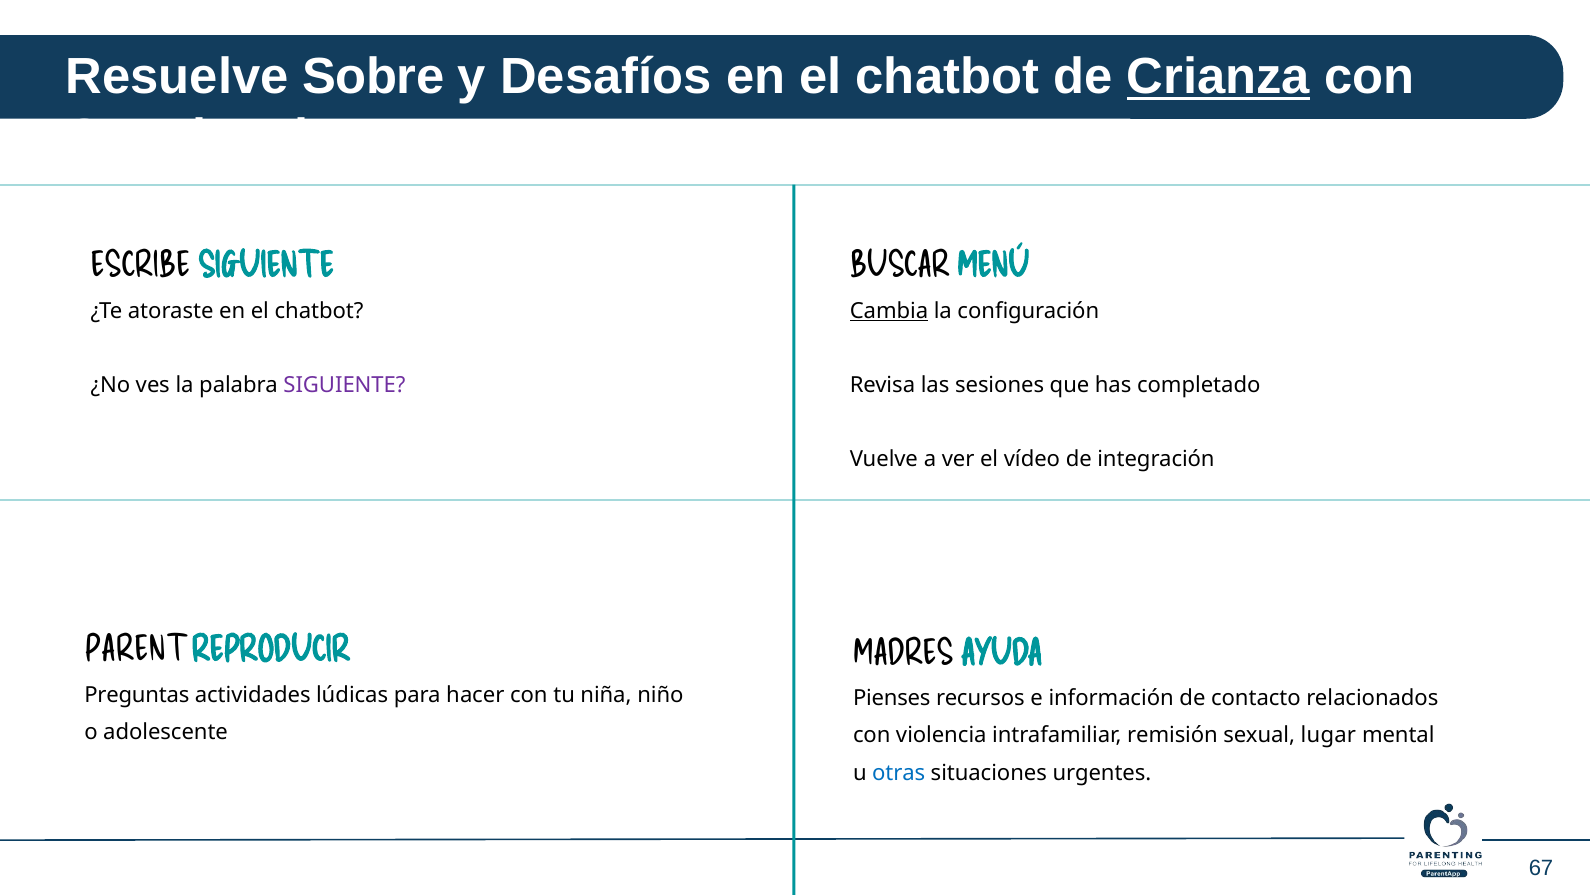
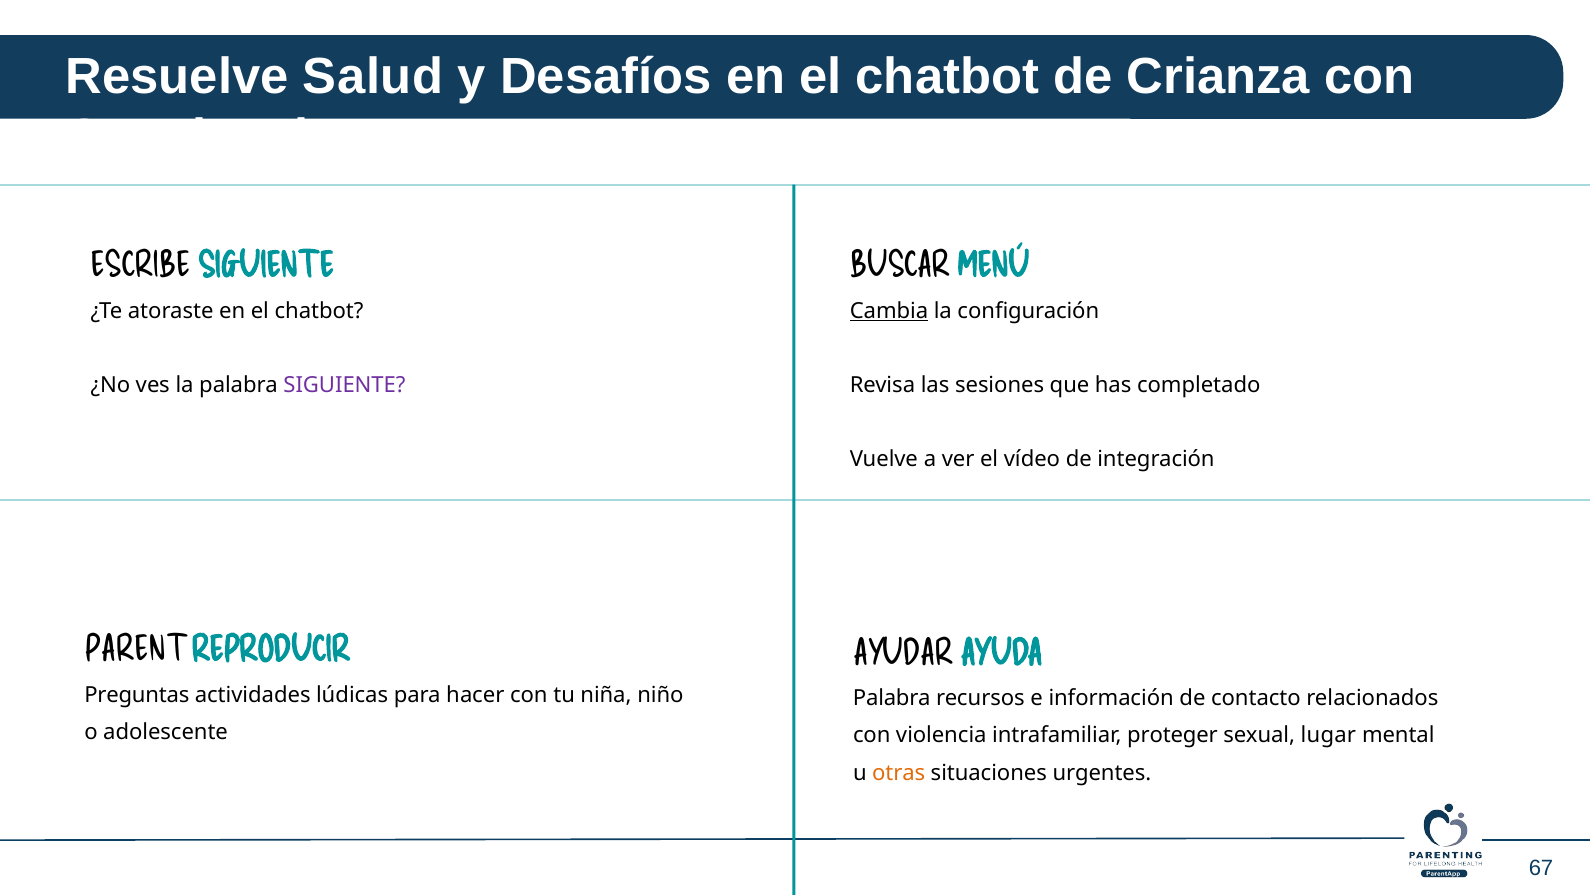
Sobre: Sobre -> Salud
Crianza underline: present -> none
MADRES: MADRES -> AYUDAR
Pienses at (892, 698): Pienses -> Palabra
remisión: remisión -> proteger
otras colour: blue -> orange
